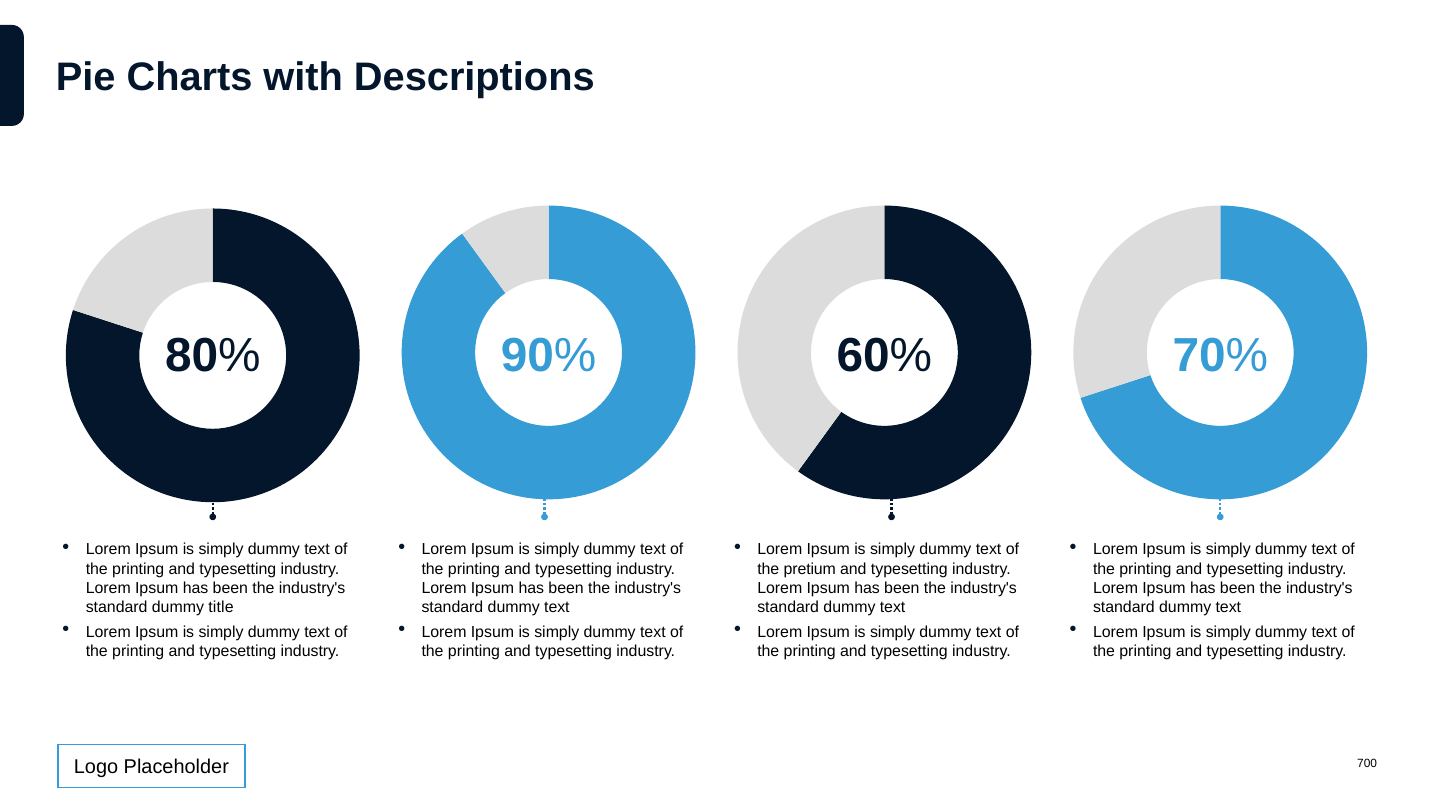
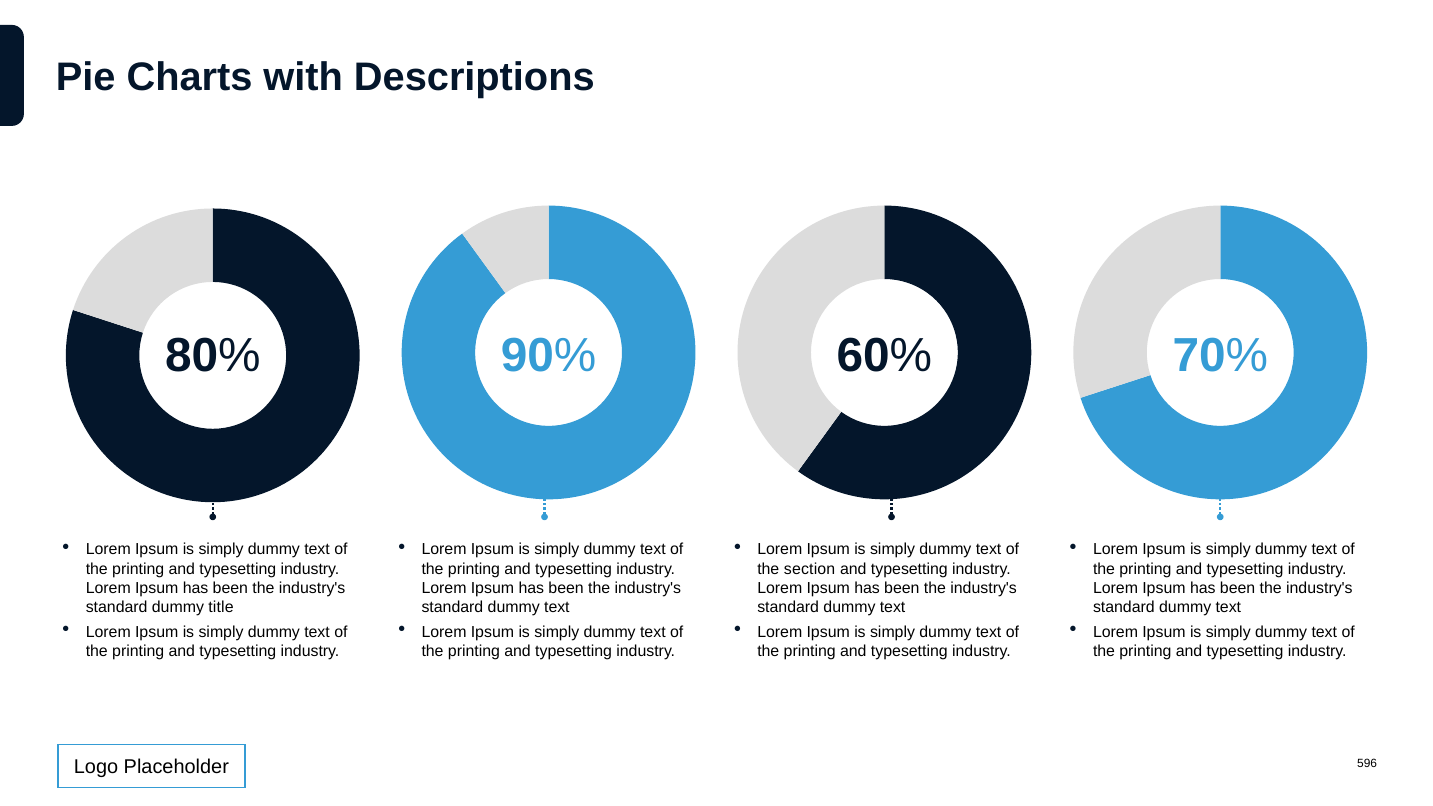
pretium: pretium -> section
700: 700 -> 596
